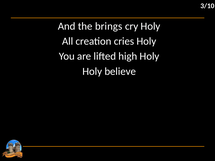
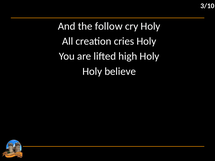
brings: brings -> follow
